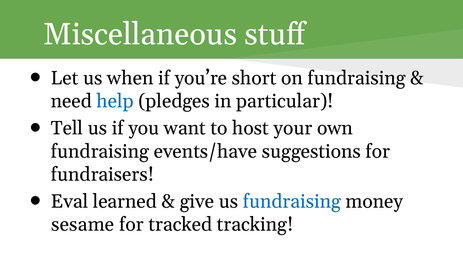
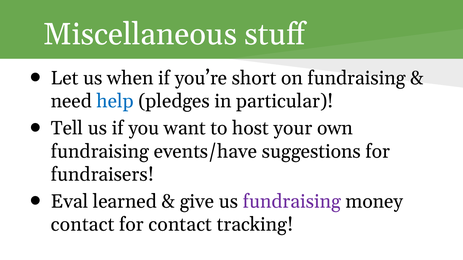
fundraising at (292, 202) colour: blue -> purple
sesame at (83, 225): sesame -> contact
for tracked: tracked -> contact
